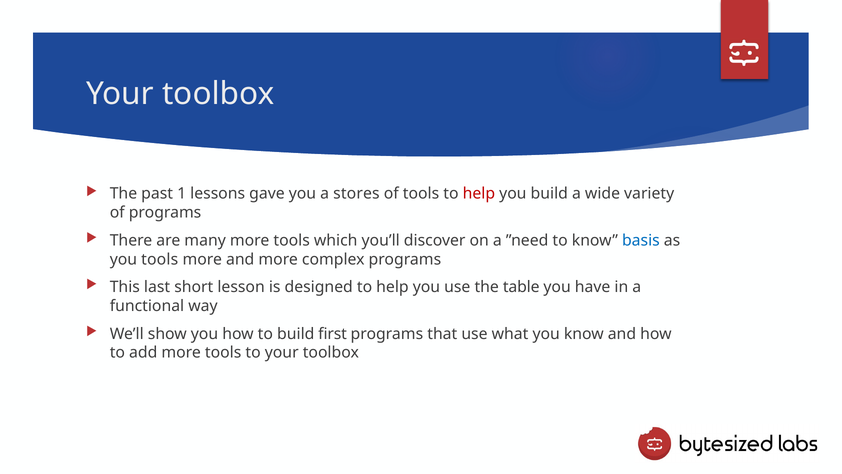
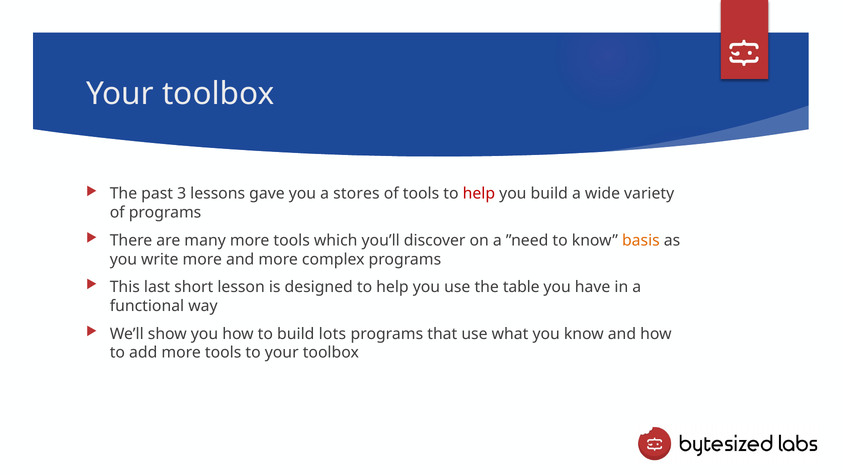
1: 1 -> 3
basis colour: blue -> orange
you tools: tools -> write
first: first -> lots
